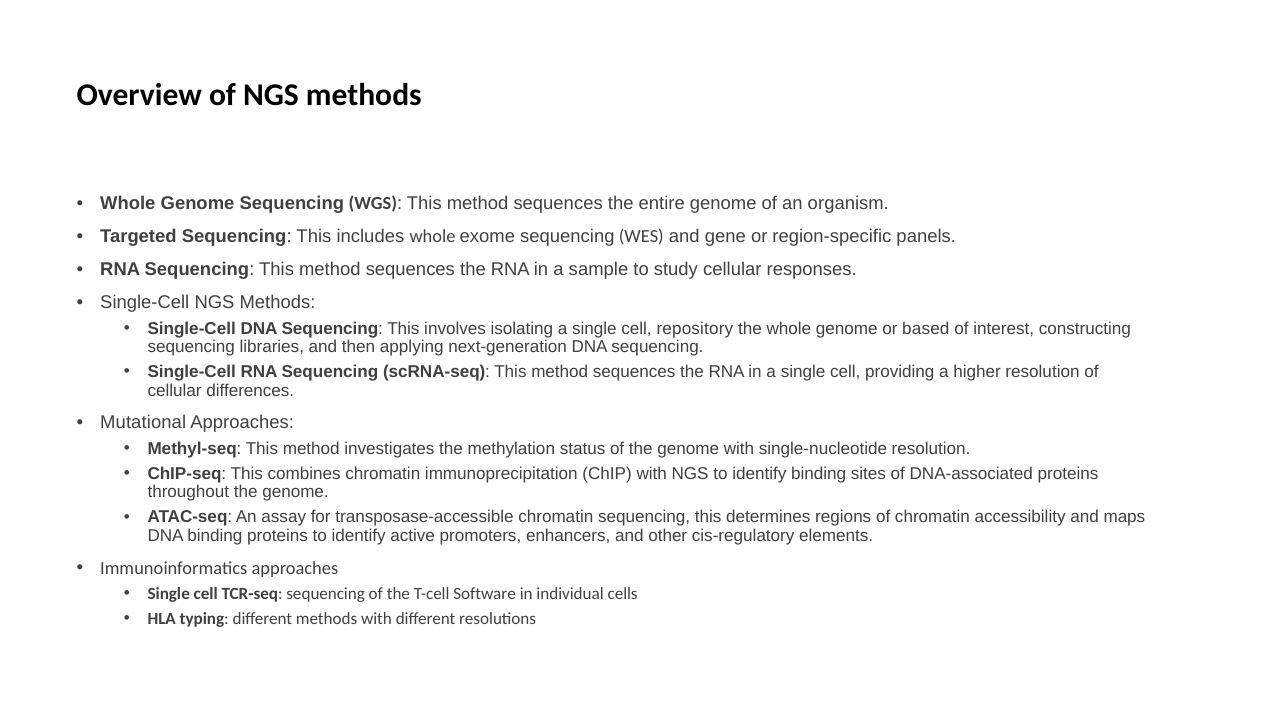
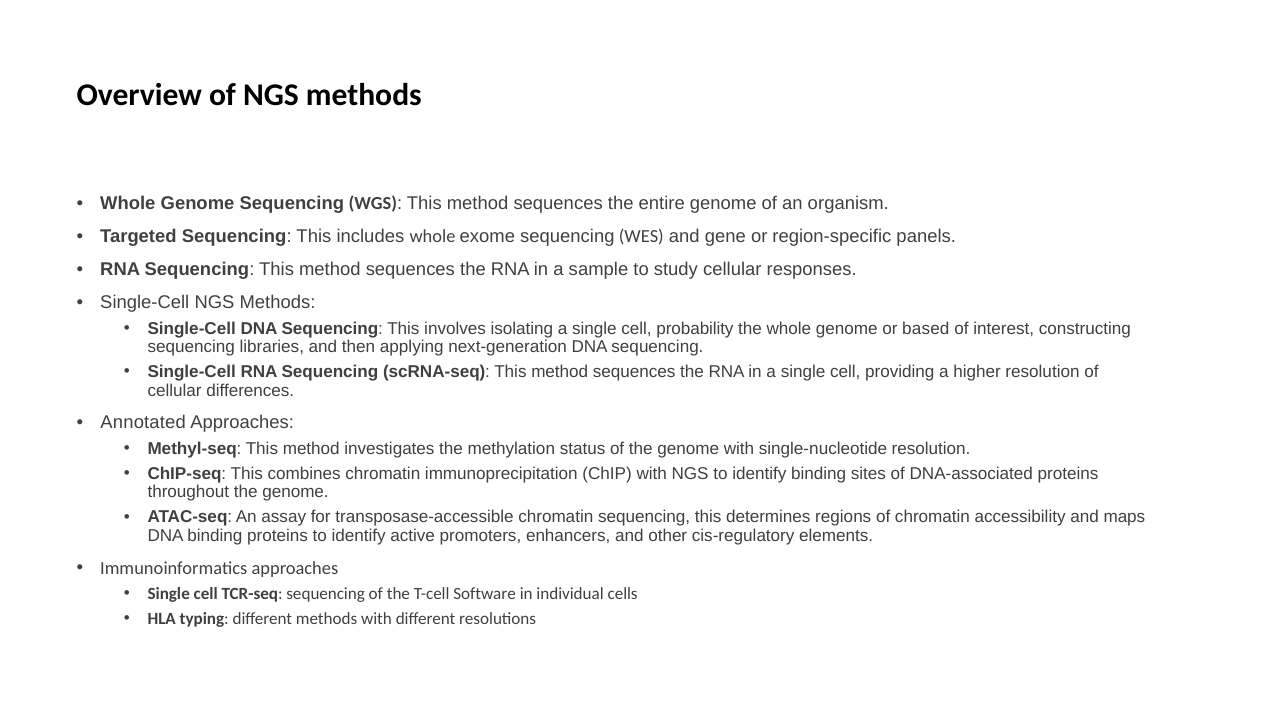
repository: repository -> probability
Mutational: Mutational -> Annotated
